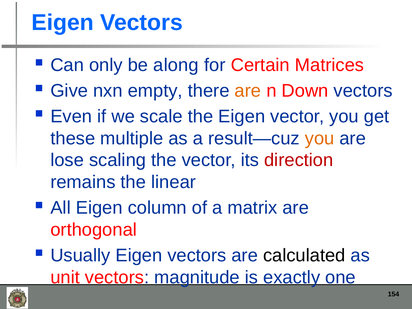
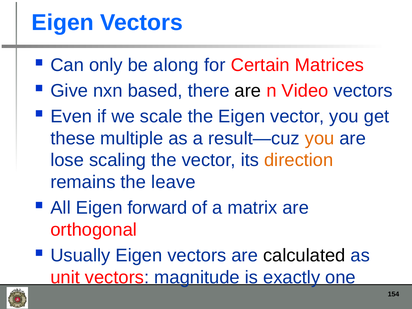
empty: empty -> based
are at (248, 91) colour: orange -> black
Down: Down -> Video
direction colour: red -> orange
linear: linear -> leave
column: column -> forward
